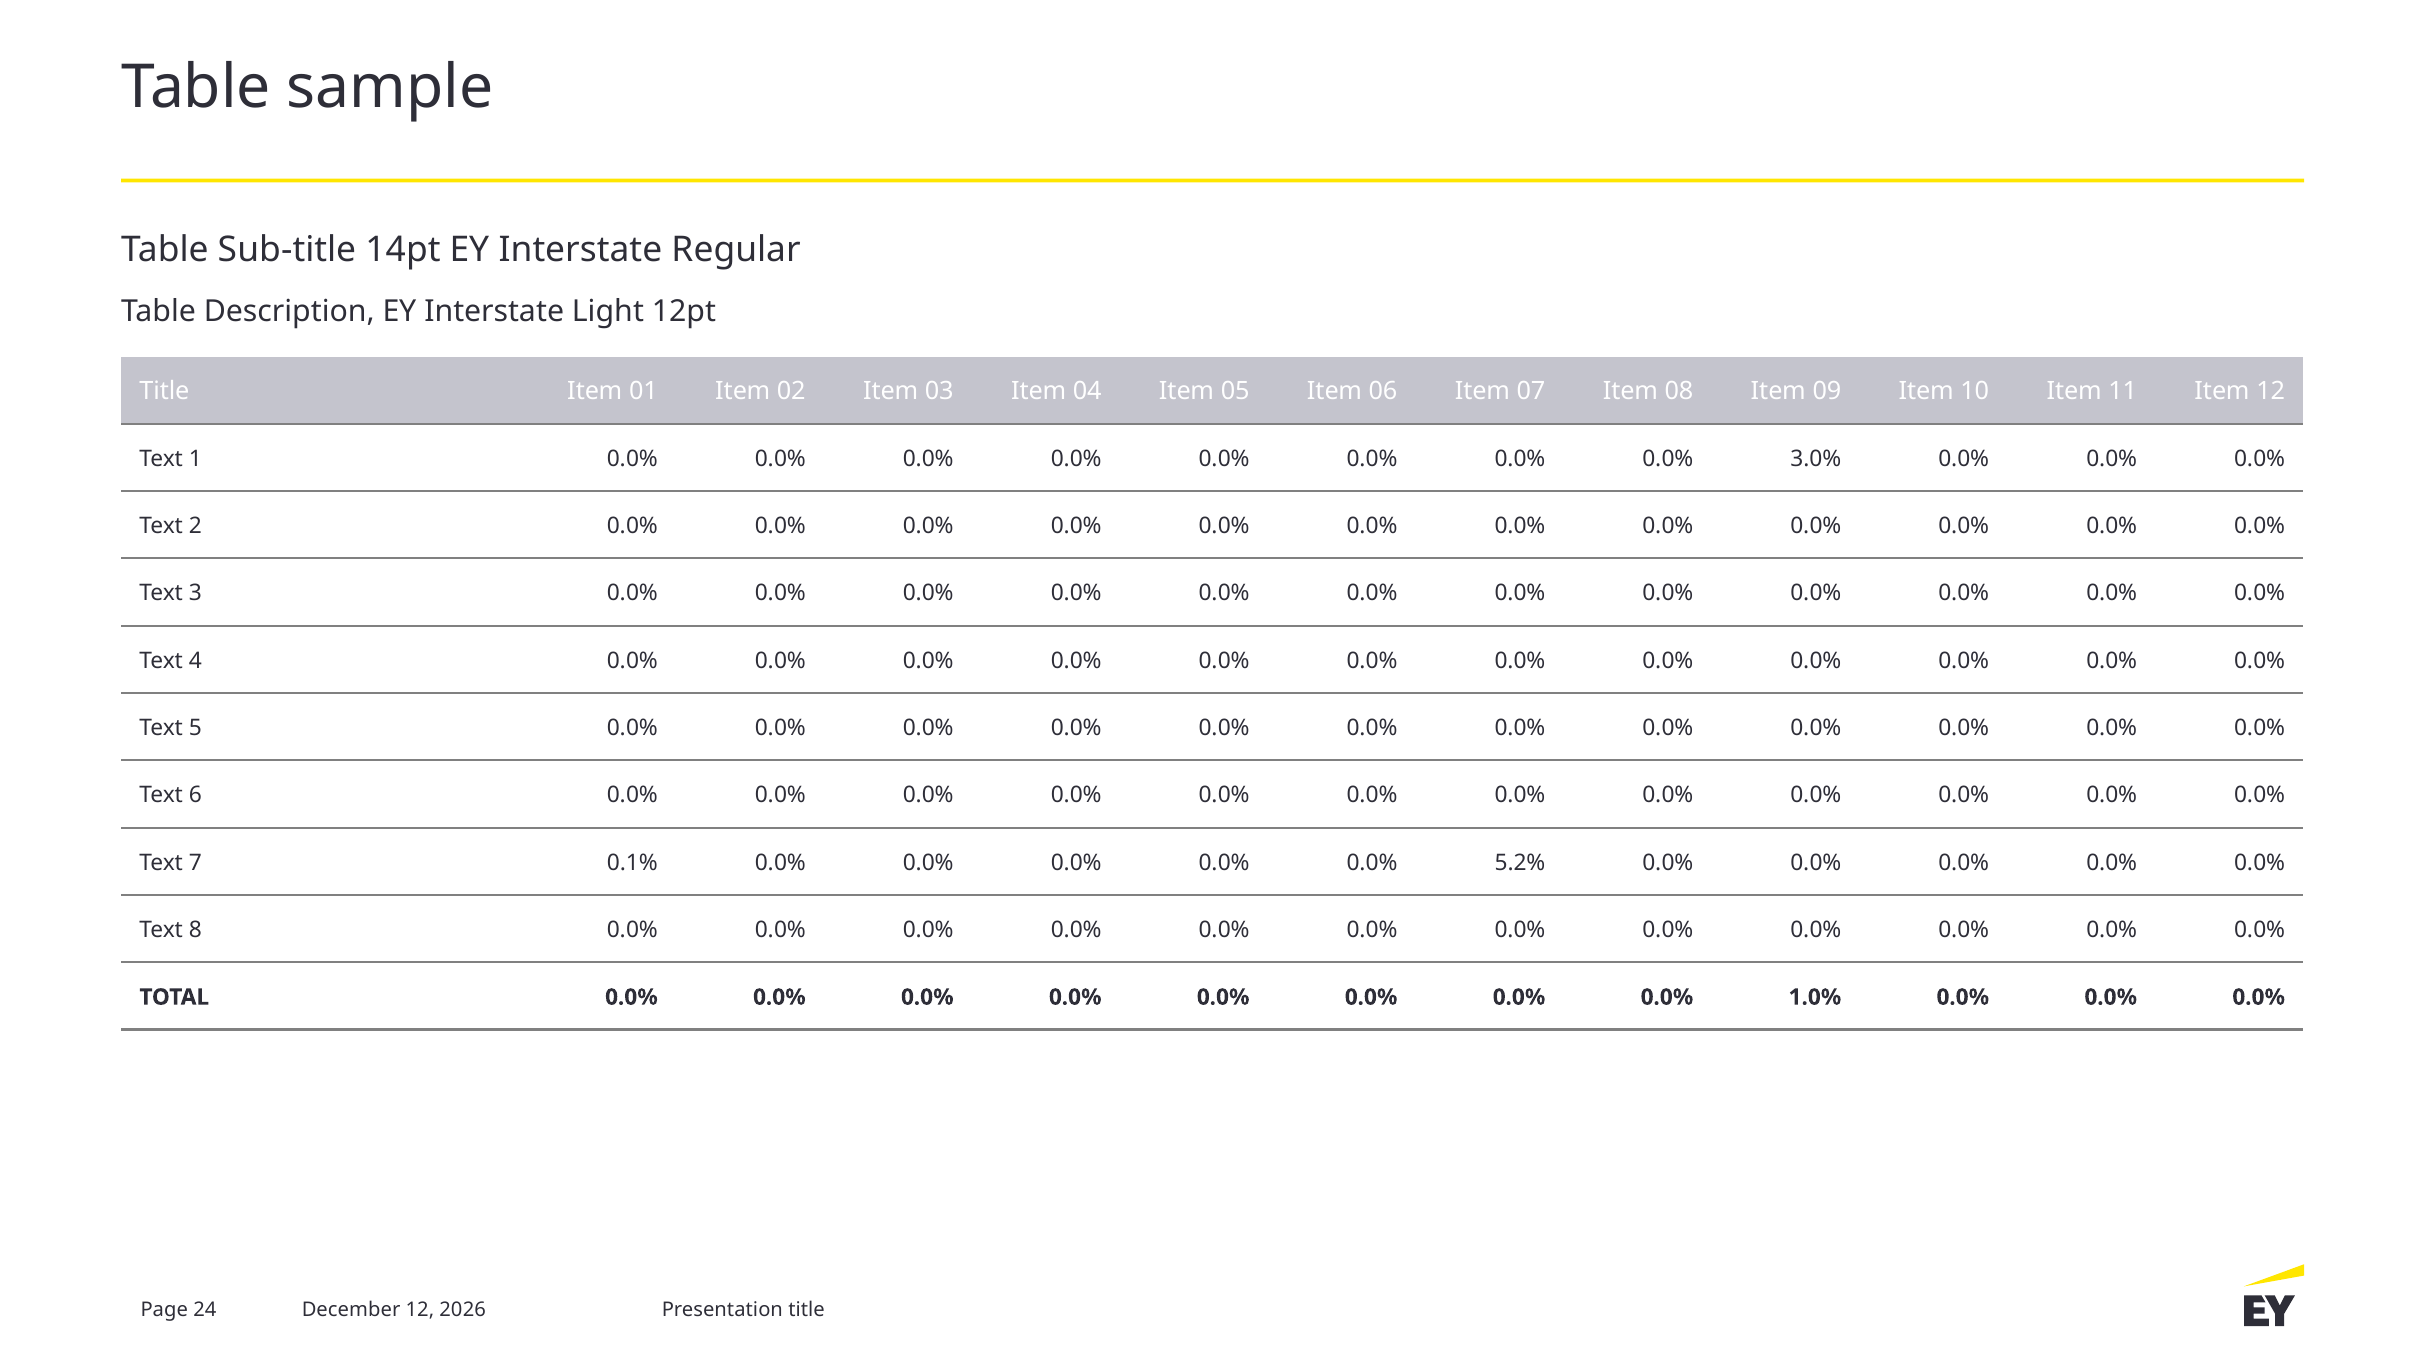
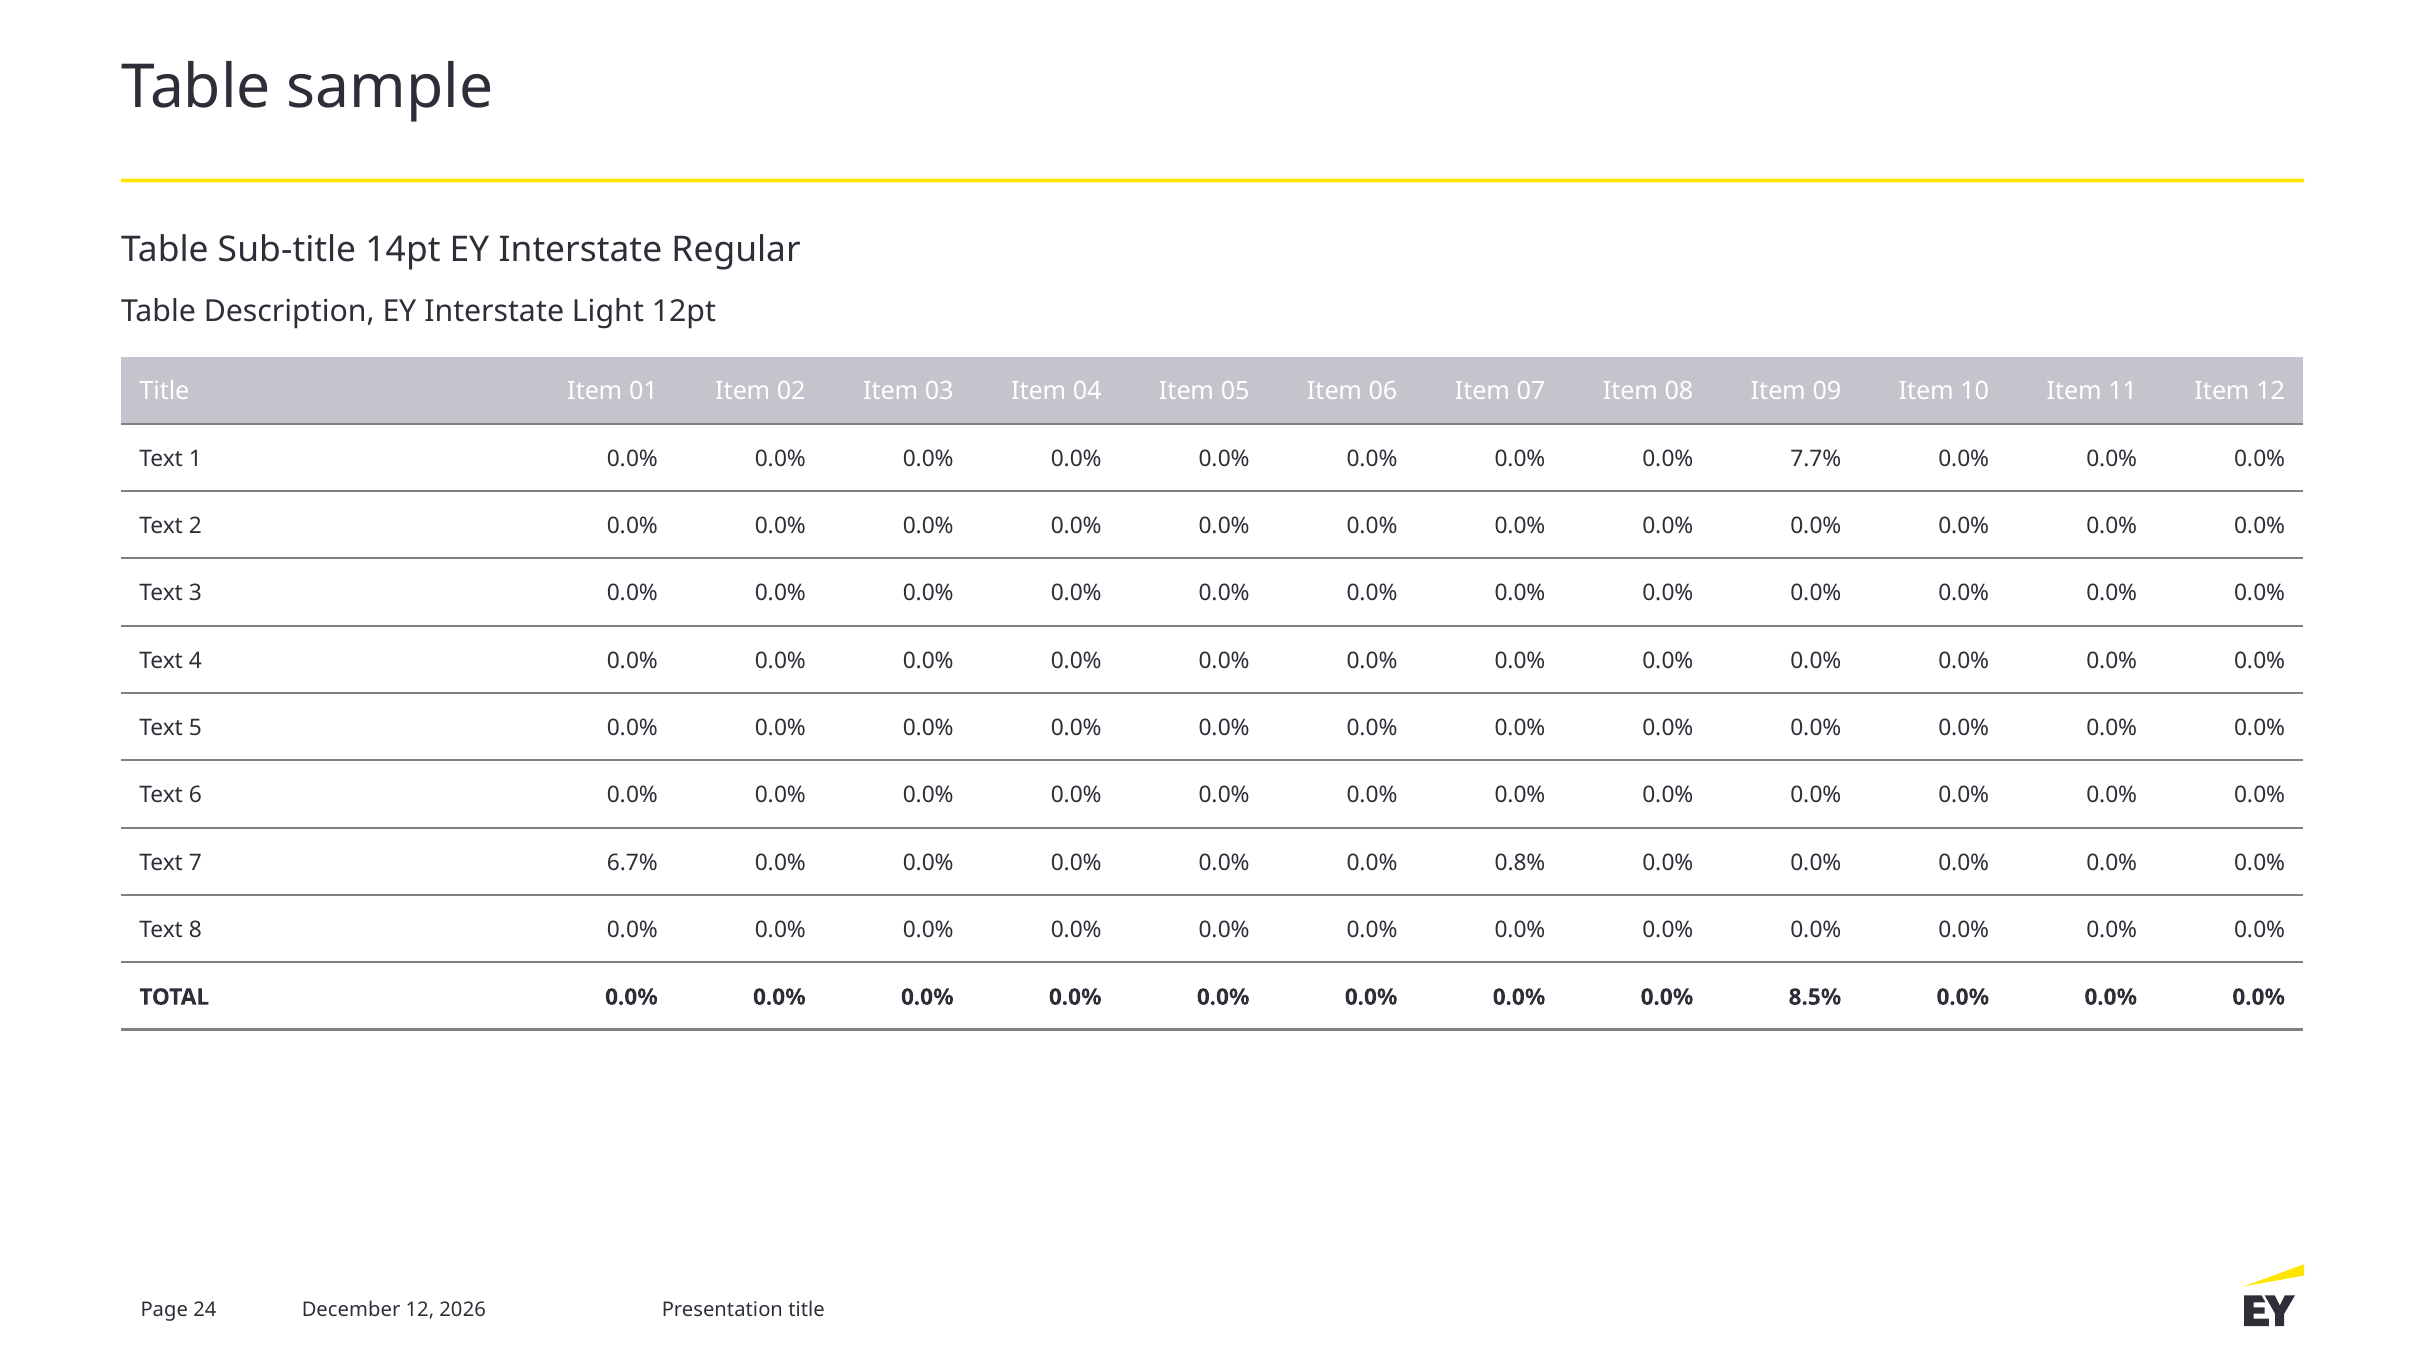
3.0%: 3.0% -> 7.7%
0.1%: 0.1% -> 6.7%
5.2%: 5.2% -> 0.8%
1.0%: 1.0% -> 8.5%
